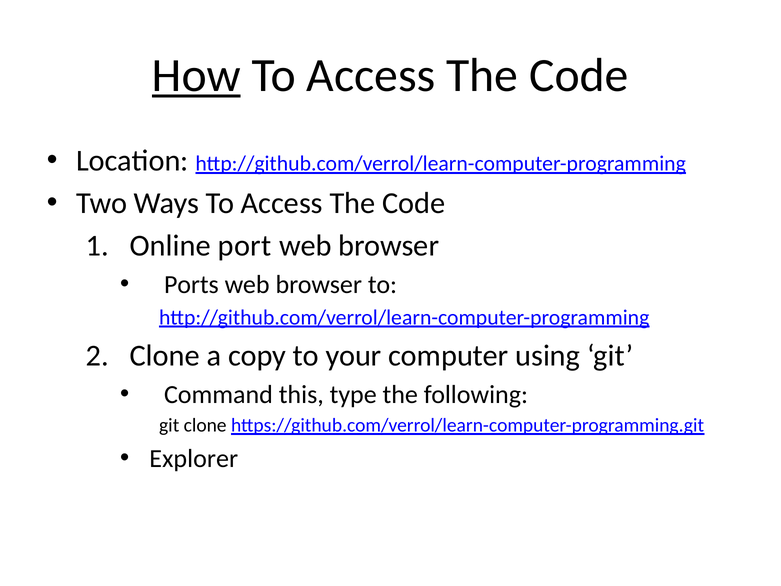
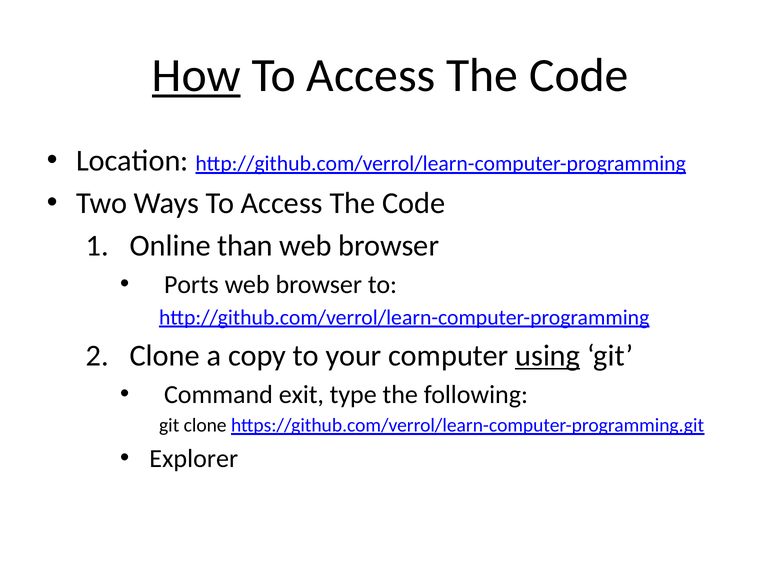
port: port -> than
using underline: none -> present
this: this -> exit
